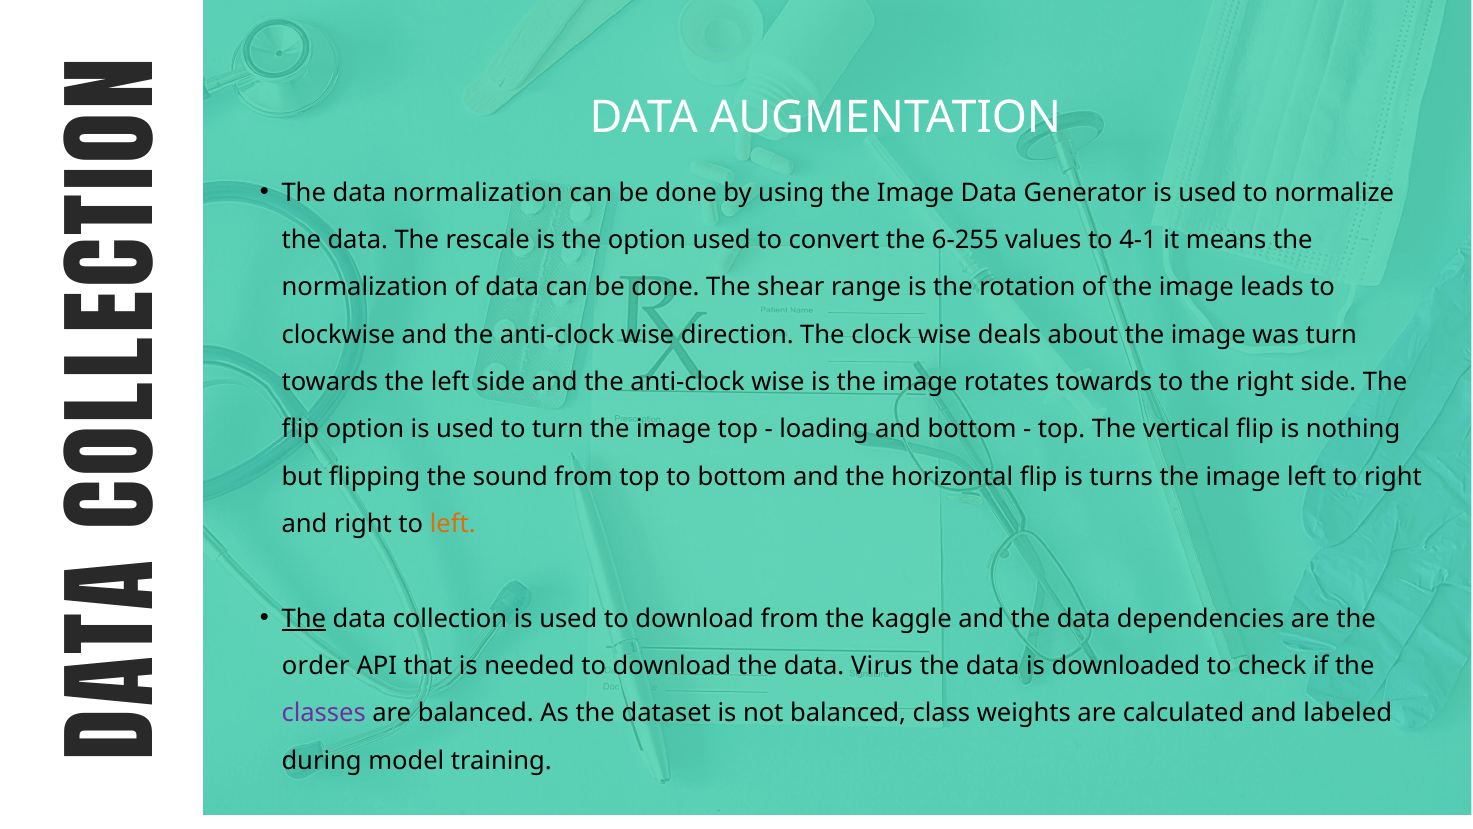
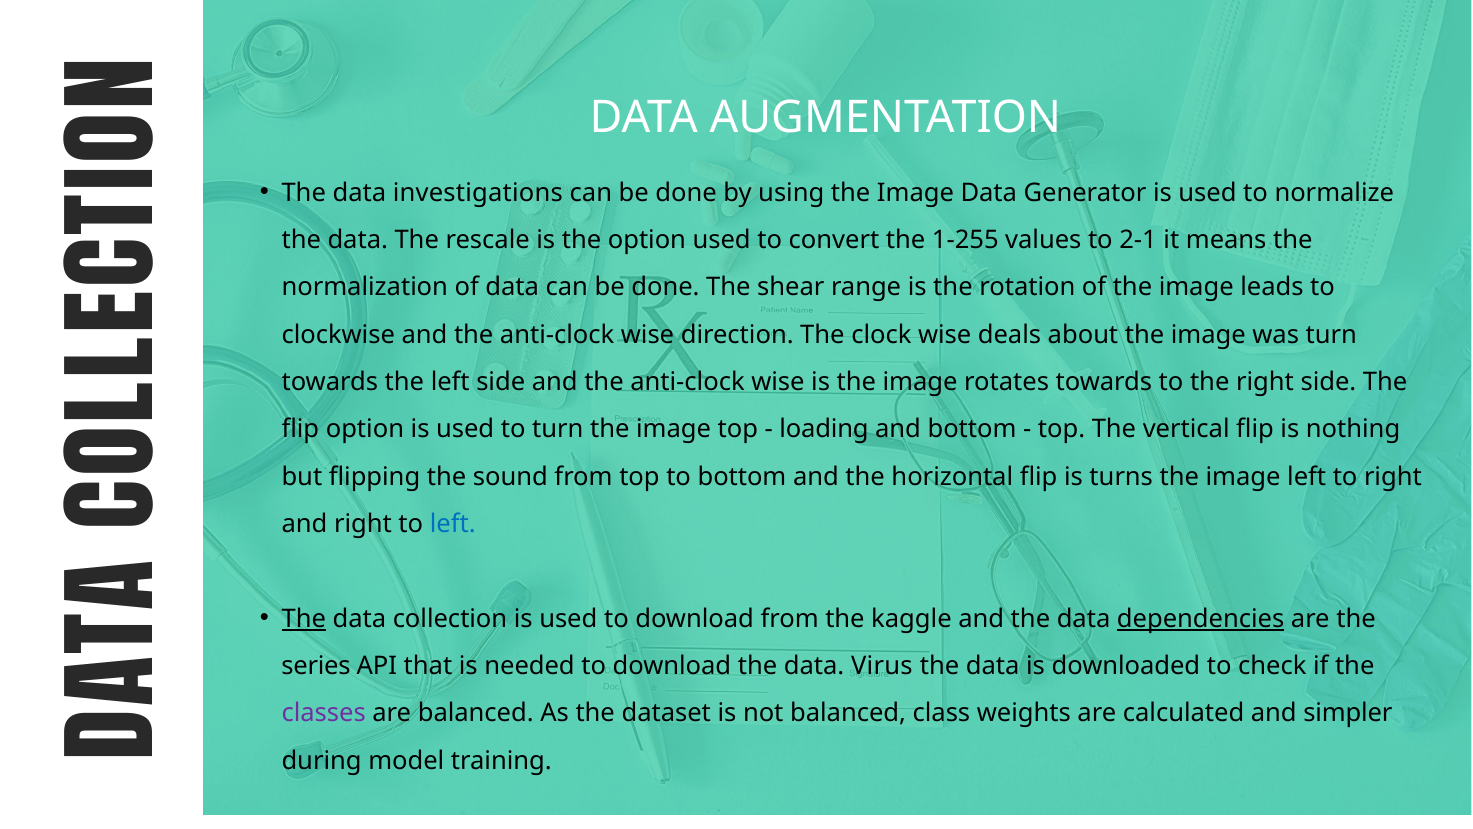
data normalization: normalization -> investigations
6-255: 6-255 -> 1-255
4-1: 4-1 -> 2-1
left at (453, 524) colour: orange -> blue
dependencies underline: none -> present
order: order -> series
labeled: labeled -> simpler
